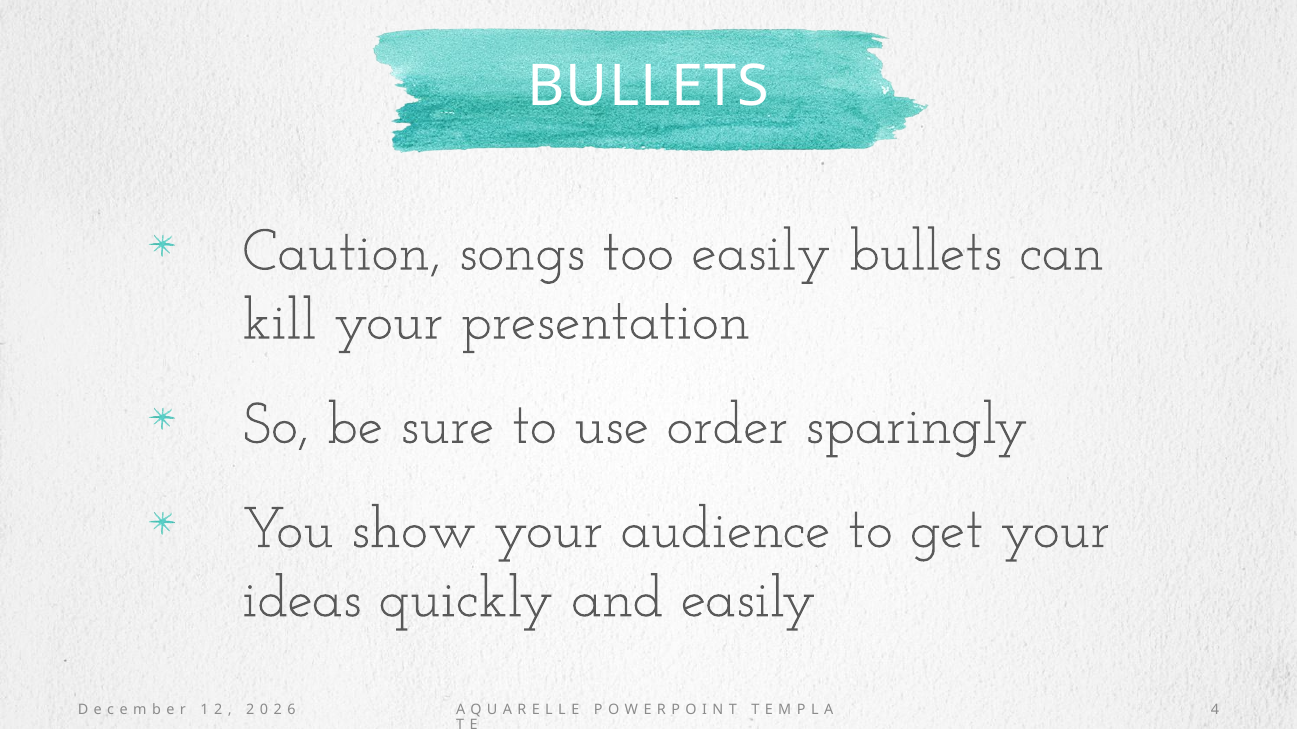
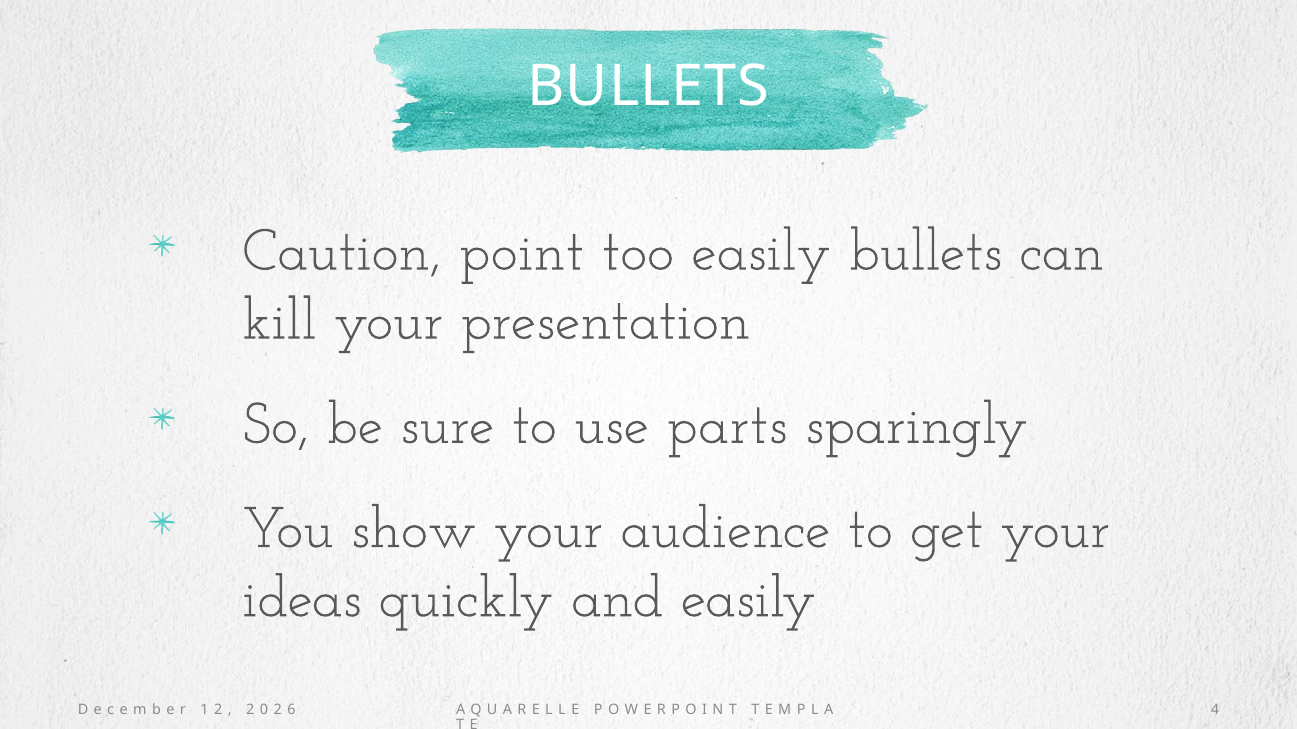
songs: songs -> point
order: order -> parts
